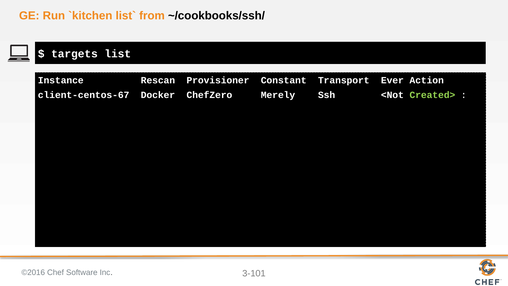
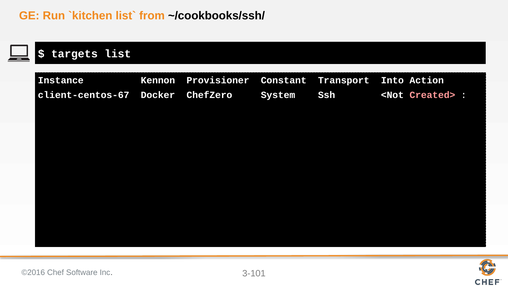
Rescan: Rescan -> Kennon
Ever: Ever -> Into
Merely: Merely -> System
Created> colour: light green -> pink
